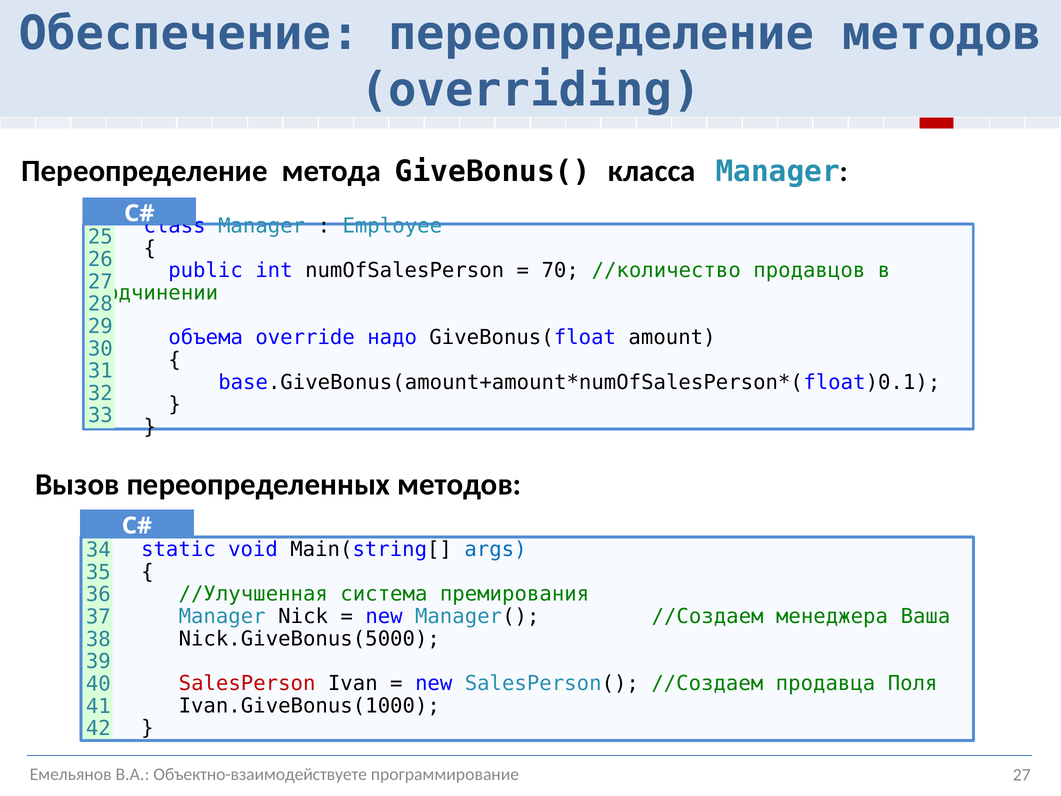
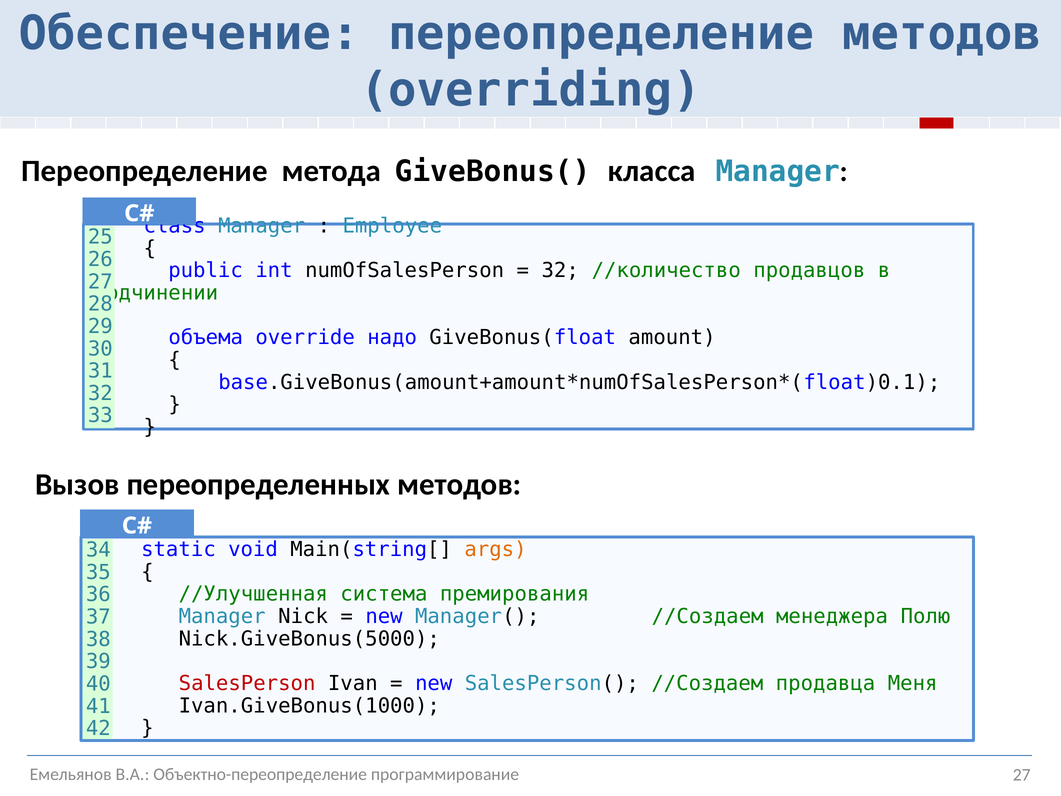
70 at (560, 271): 70 -> 32
args colour: blue -> orange
Ваша: Ваша -> Полю
Поля: Поля -> Меня
Объектно-взаимодействуете: Объектно-взаимодействуете -> Объектно-переопределение
